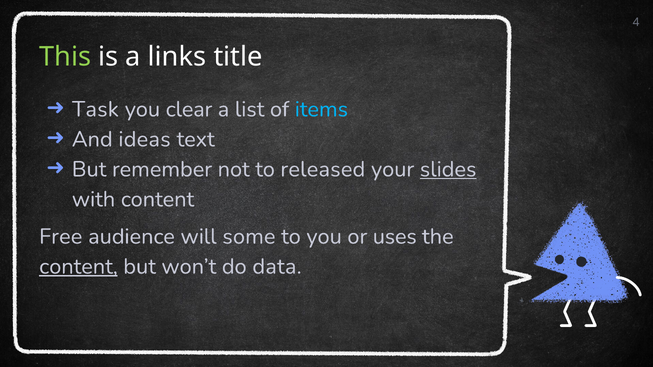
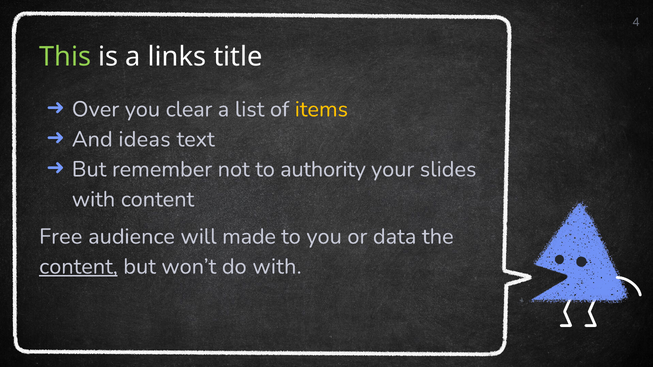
Task: Task -> Over
items colour: light blue -> yellow
released: released -> authority
slides underline: present -> none
some: some -> made
uses: uses -> data
do data: data -> with
